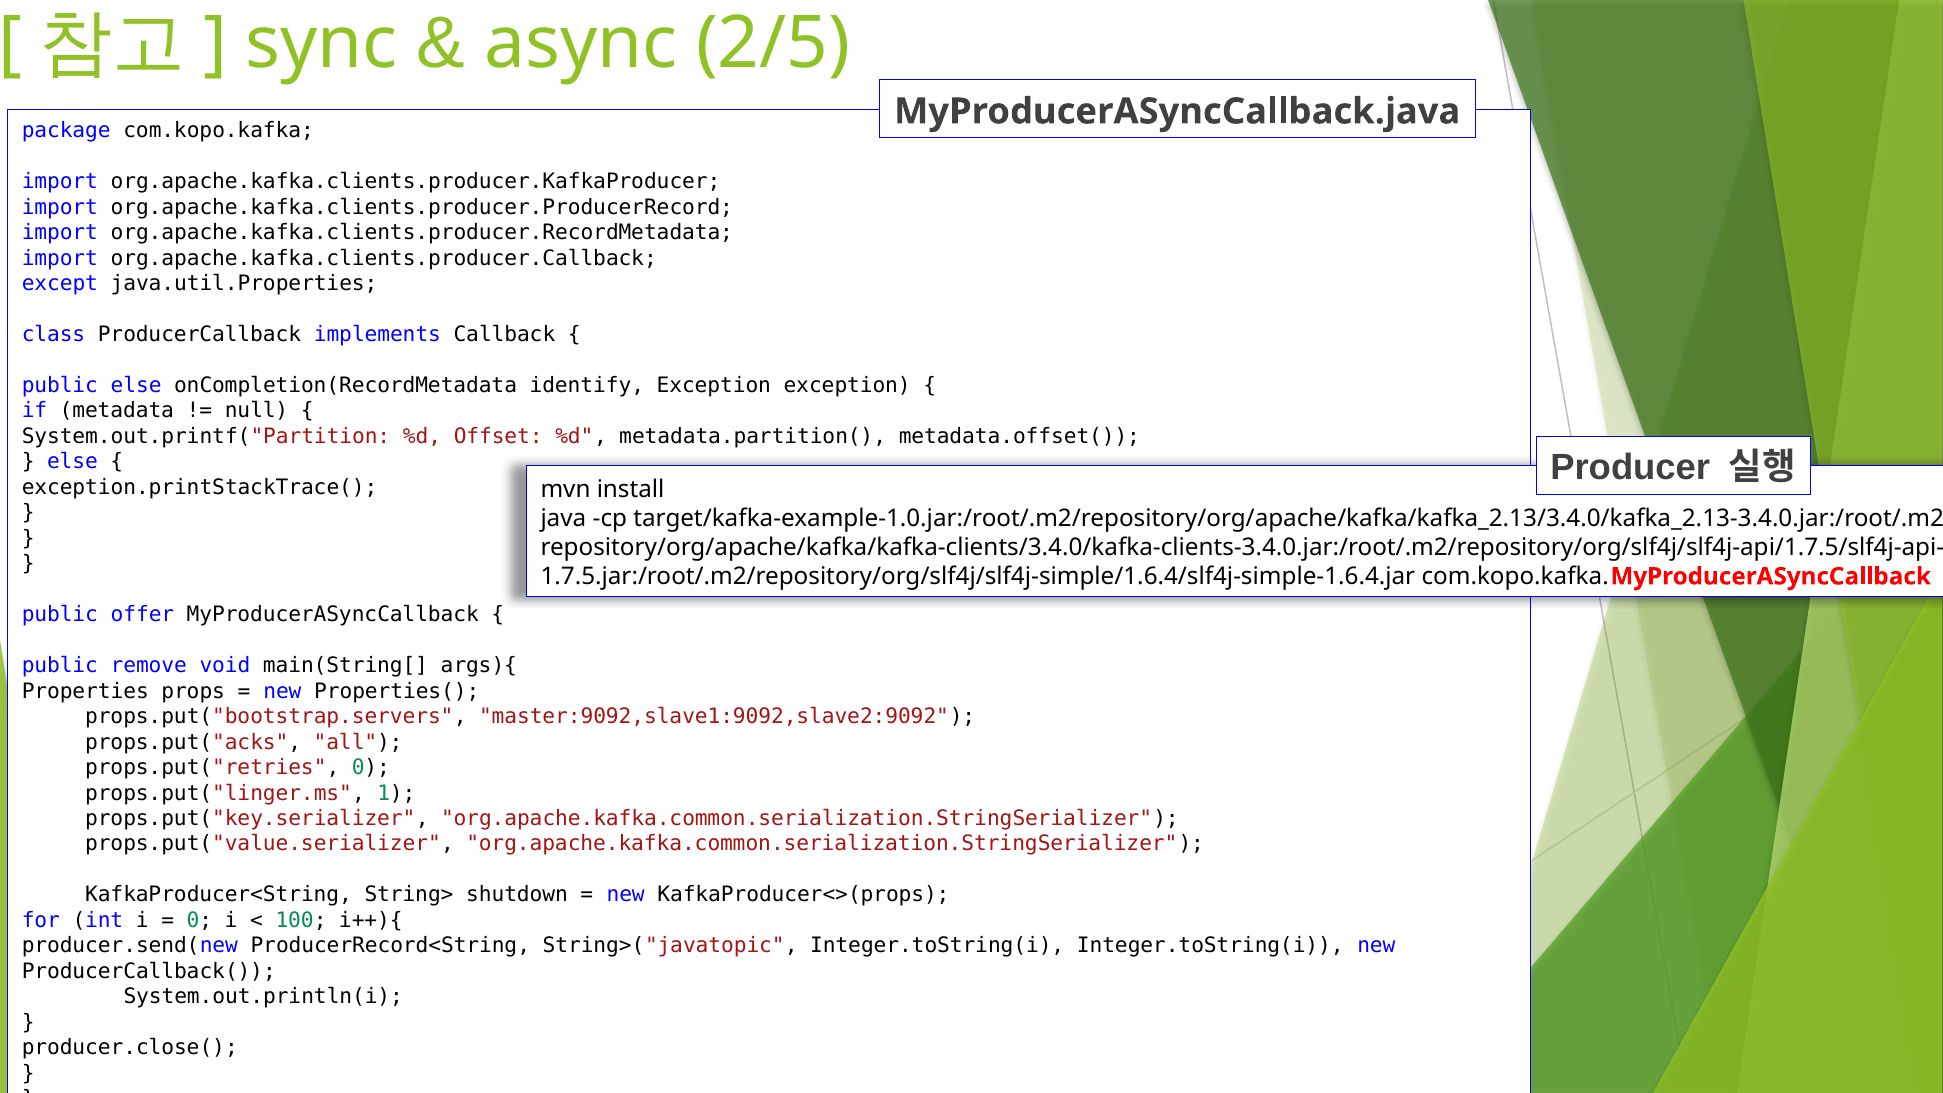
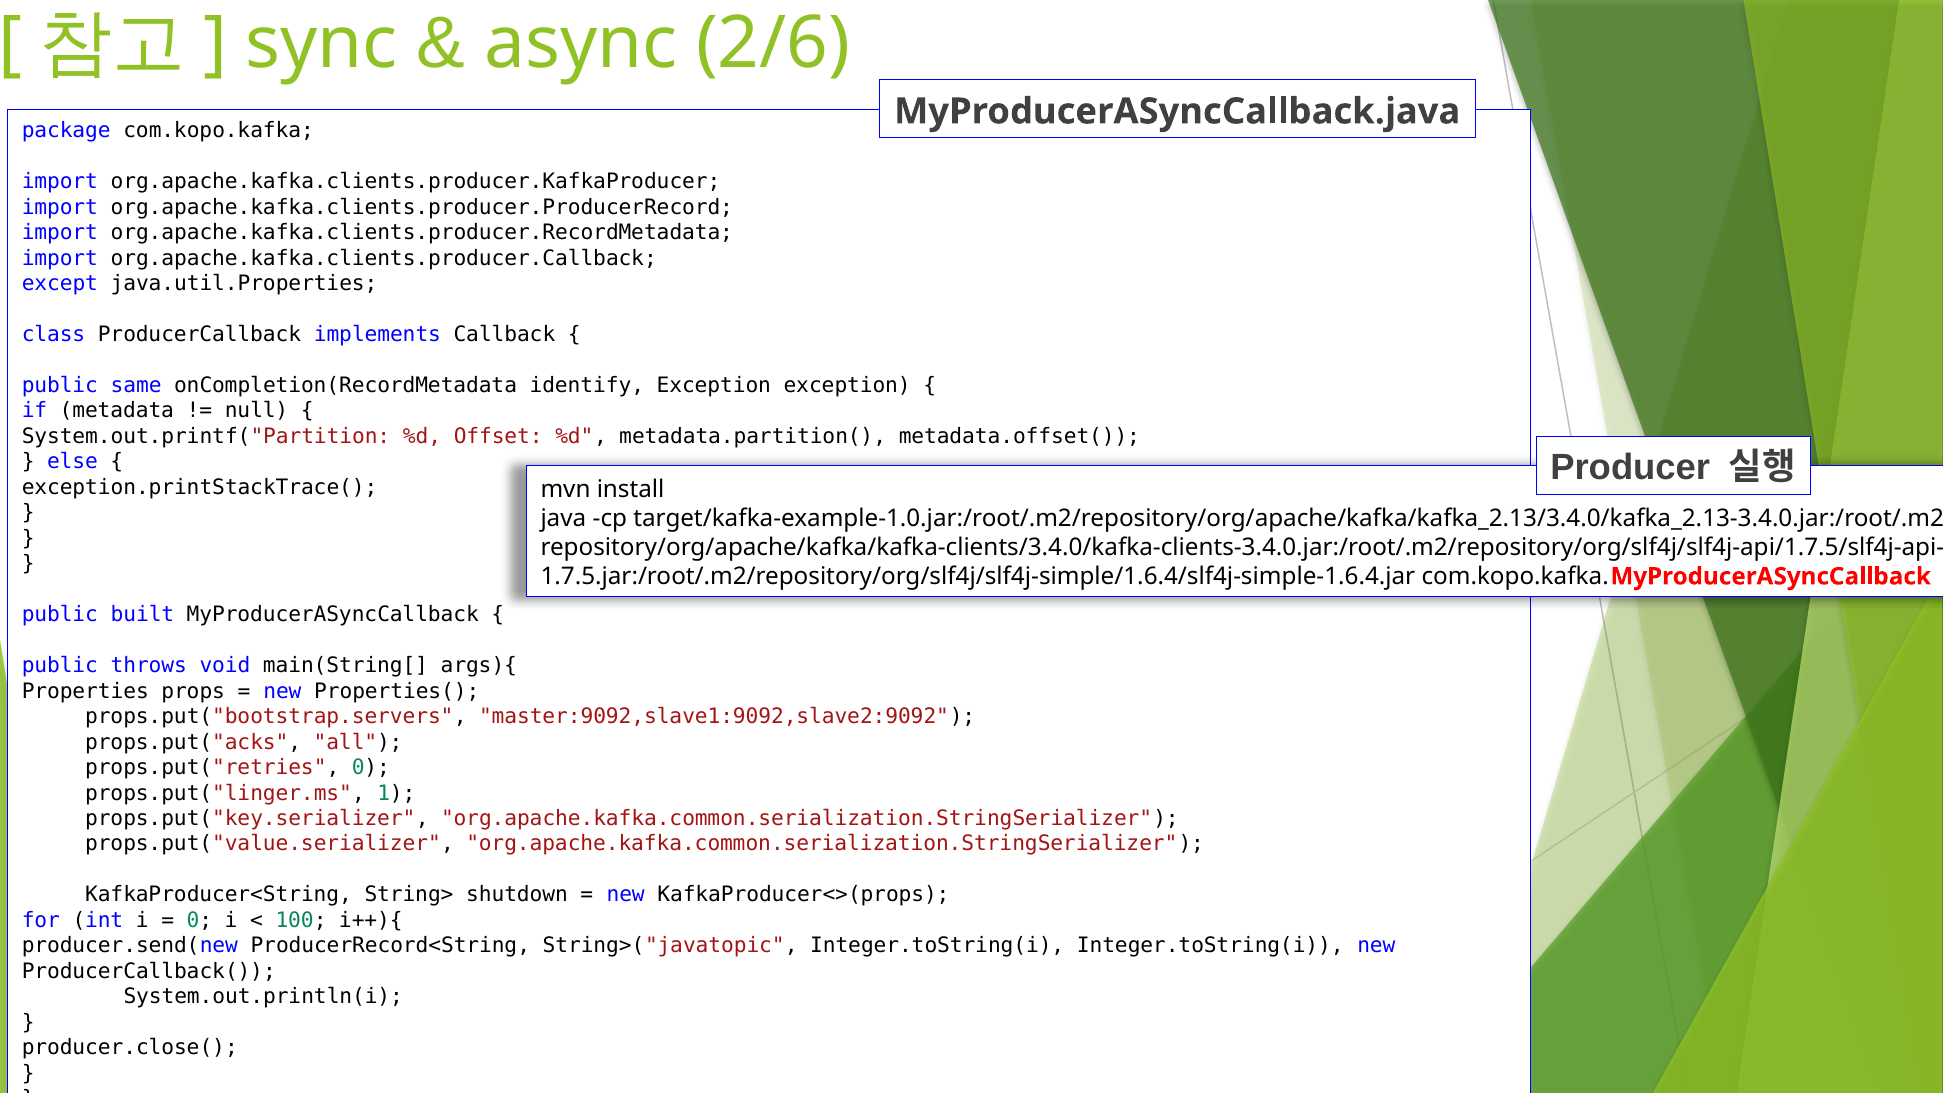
2/5: 2/5 -> 2/6
public else: else -> same
offer: offer -> built
remove: remove -> throws
